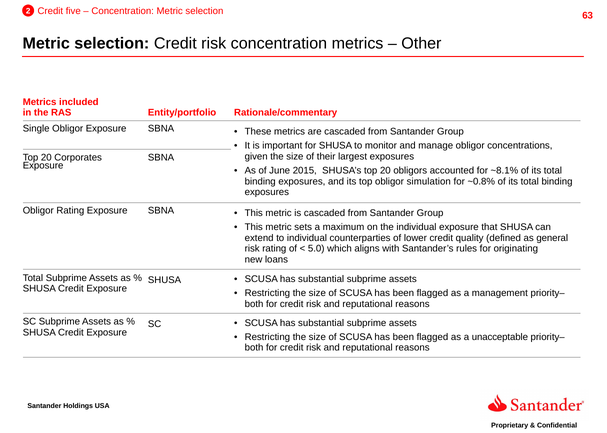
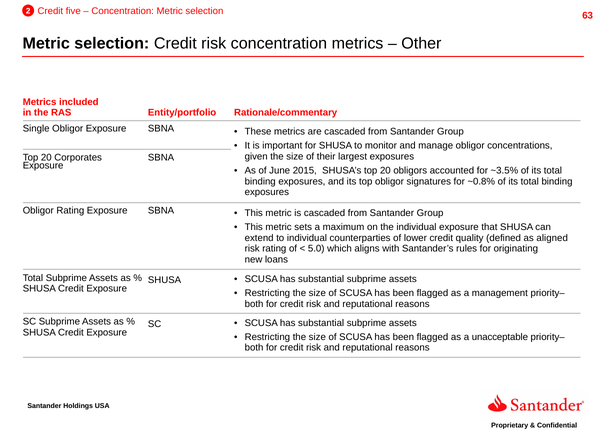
~8.1%: ~8.1% -> ~3.5%
simulation: simulation -> signatures
general: general -> aligned
